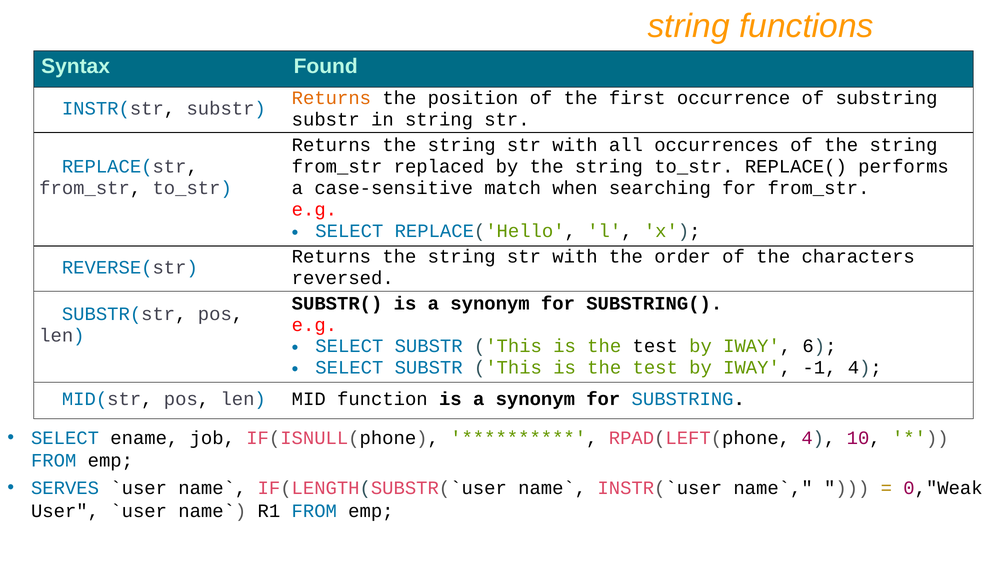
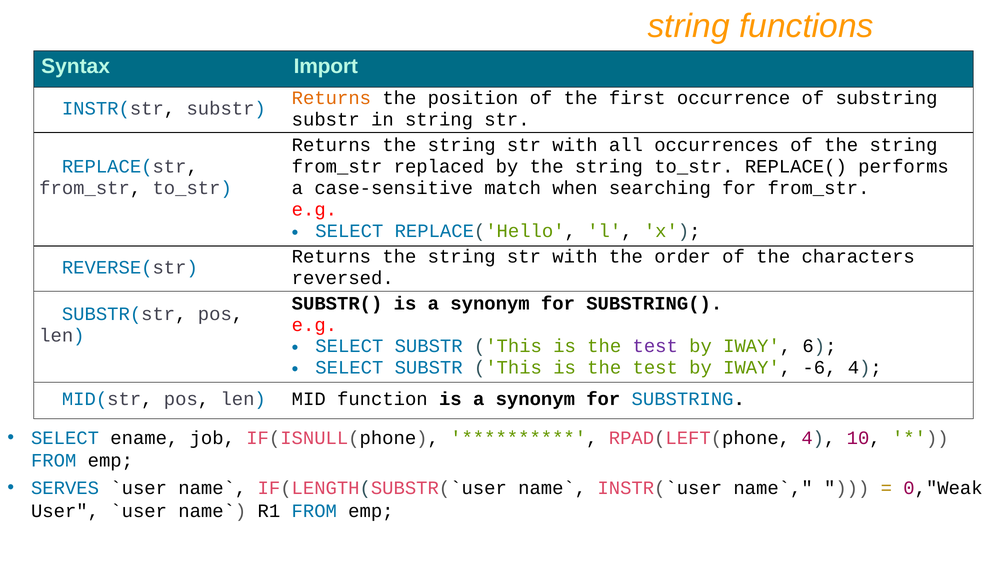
Found: Found -> Import
test at (655, 346) colour: black -> purple
-1: -1 -> -6
